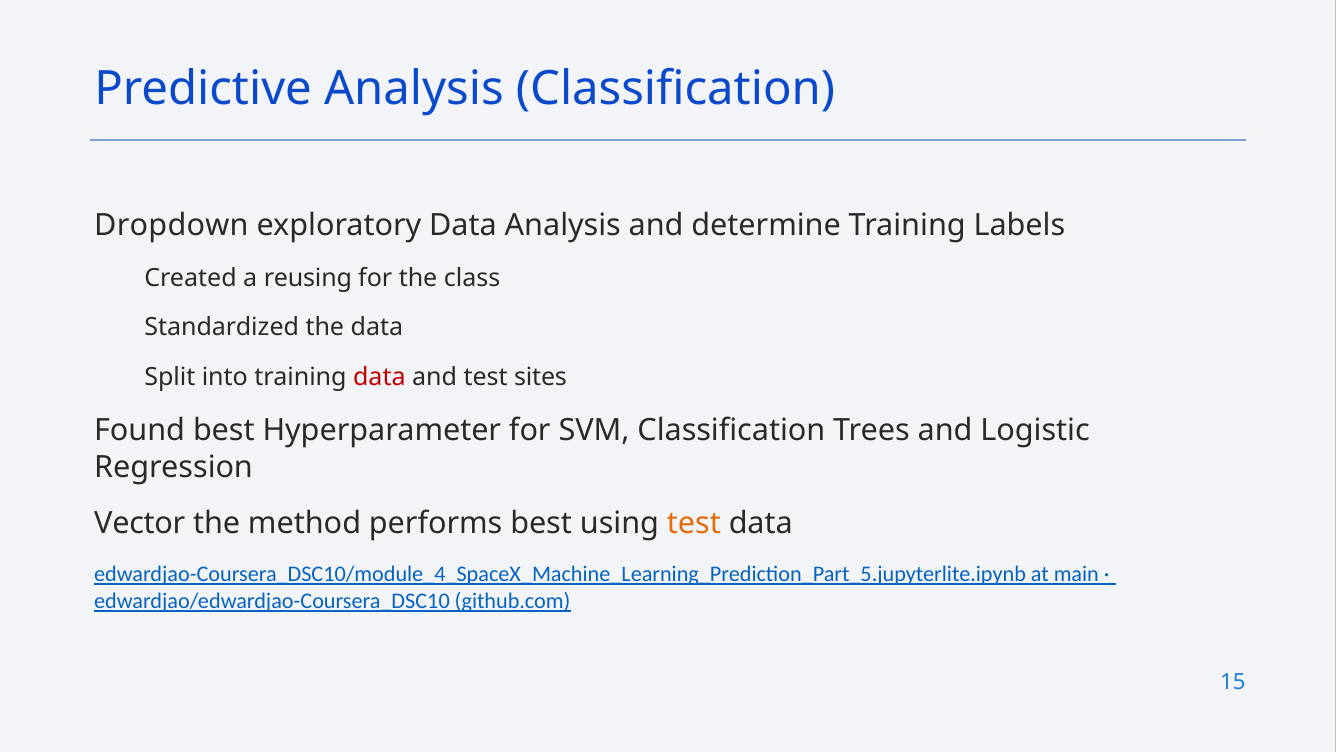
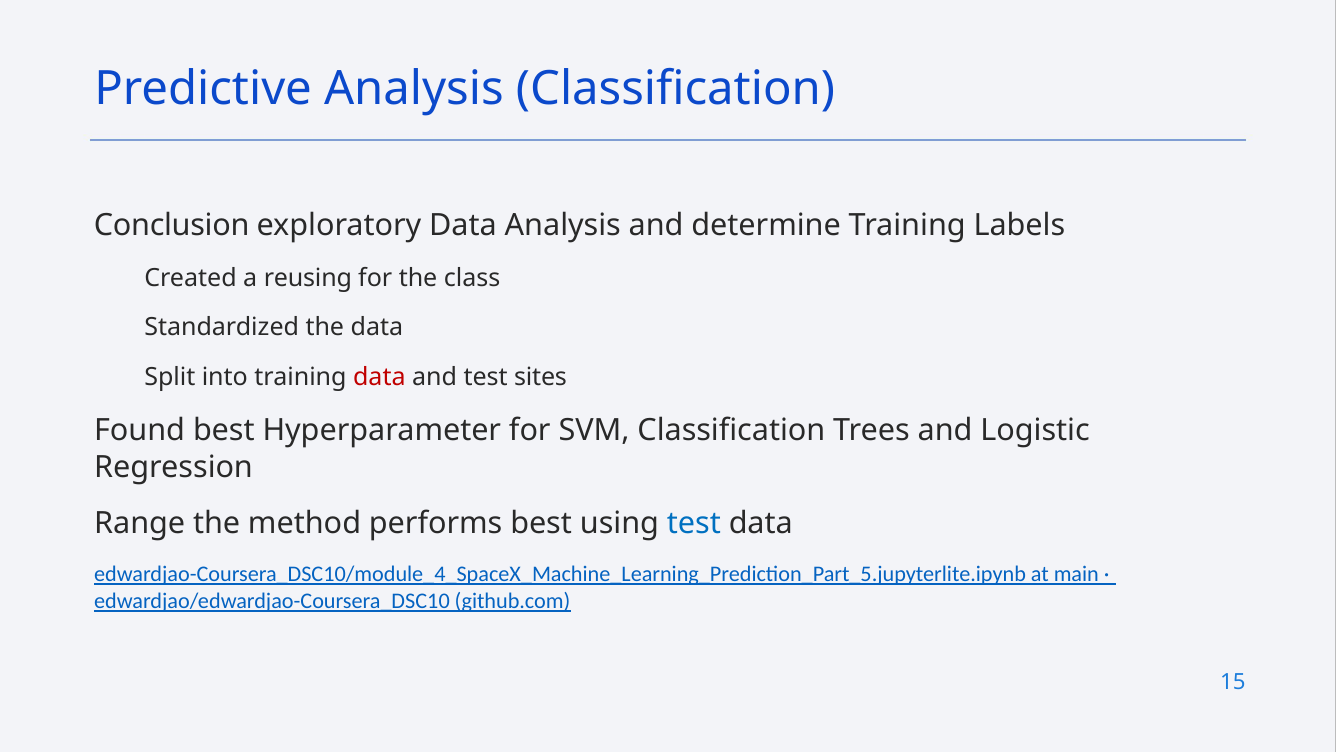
Dropdown: Dropdown -> Conclusion
Vector: Vector -> Range
test at (694, 523) colour: orange -> blue
